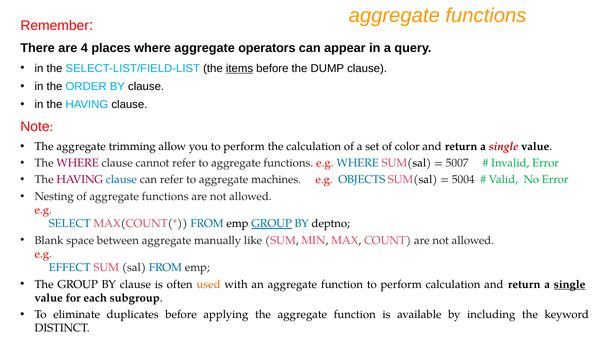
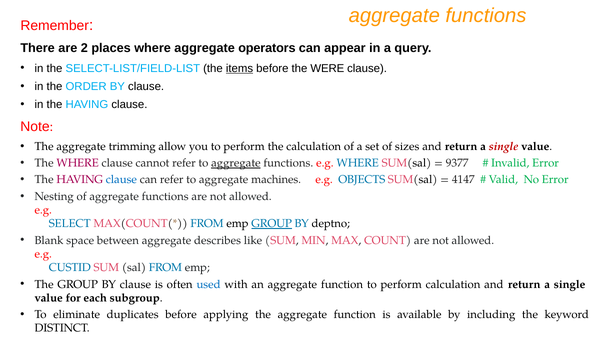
4: 4 -> 2
DUMP: DUMP -> WERE
color: color -> sizes
aggregate at (236, 163) underline: none -> present
5007: 5007 -> 9377
5004: 5004 -> 4147
manually: manually -> describes
EFFECT: EFFECT -> CUSTID
used colour: orange -> blue
single at (570, 285) underline: present -> none
